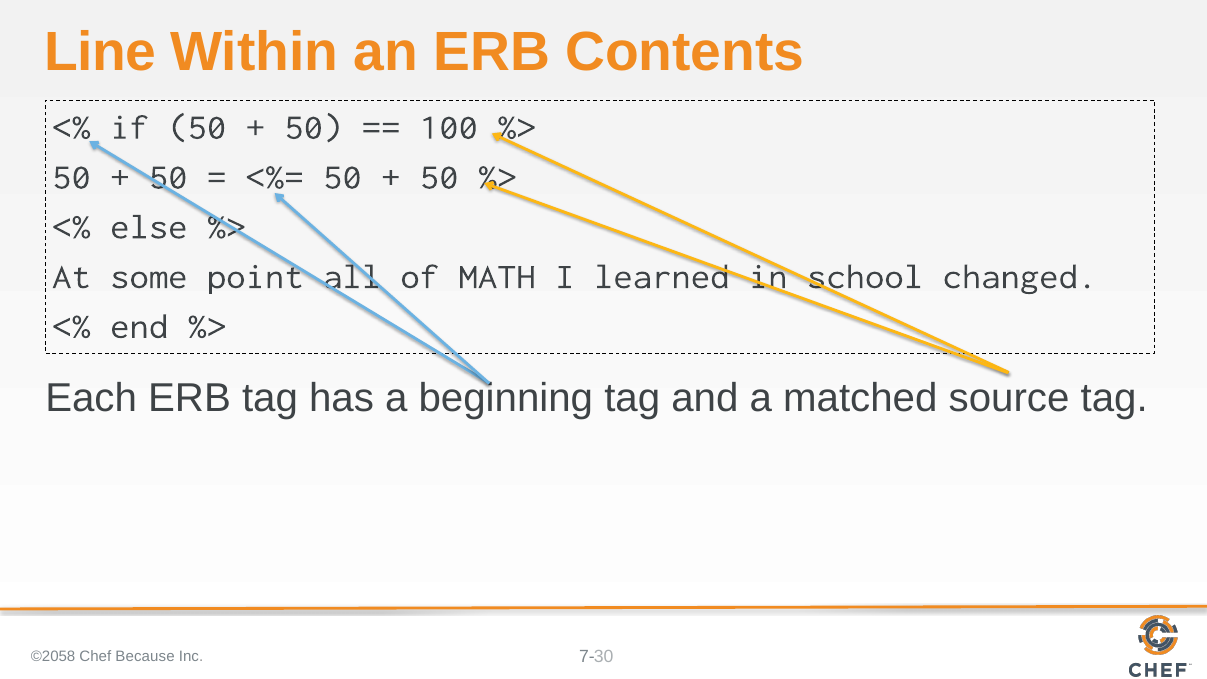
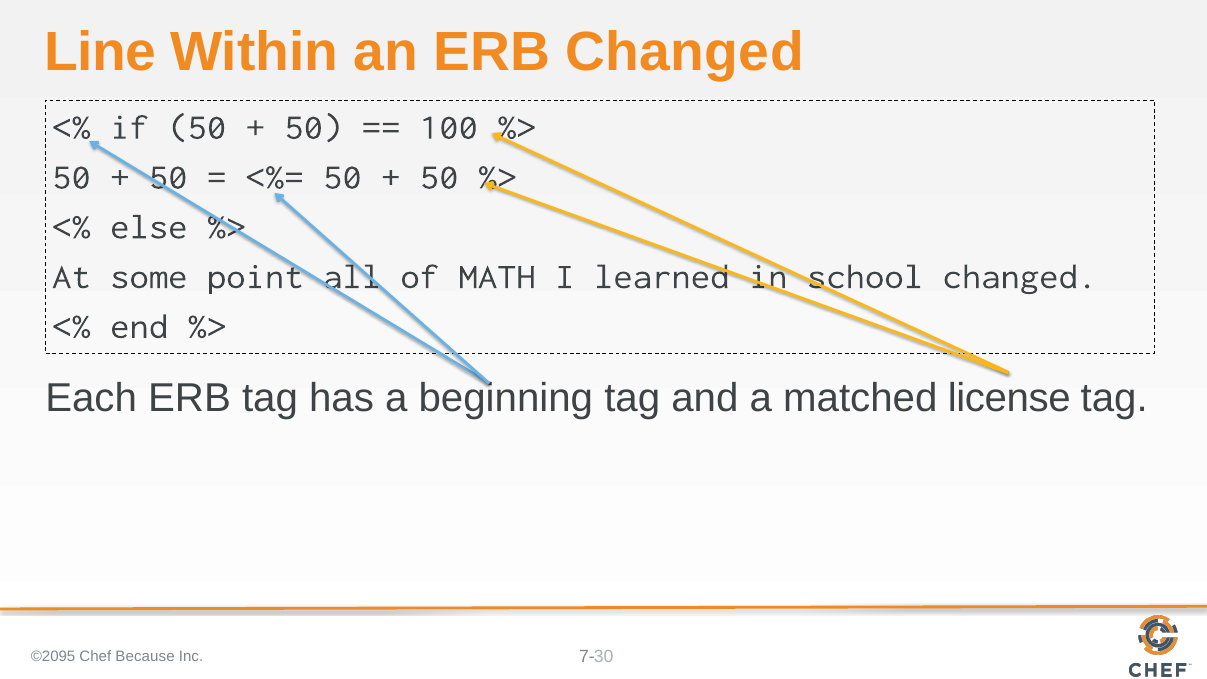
ERB Contents: Contents -> Changed
source: source -> license
©2058: ©2058 -> ©2095
